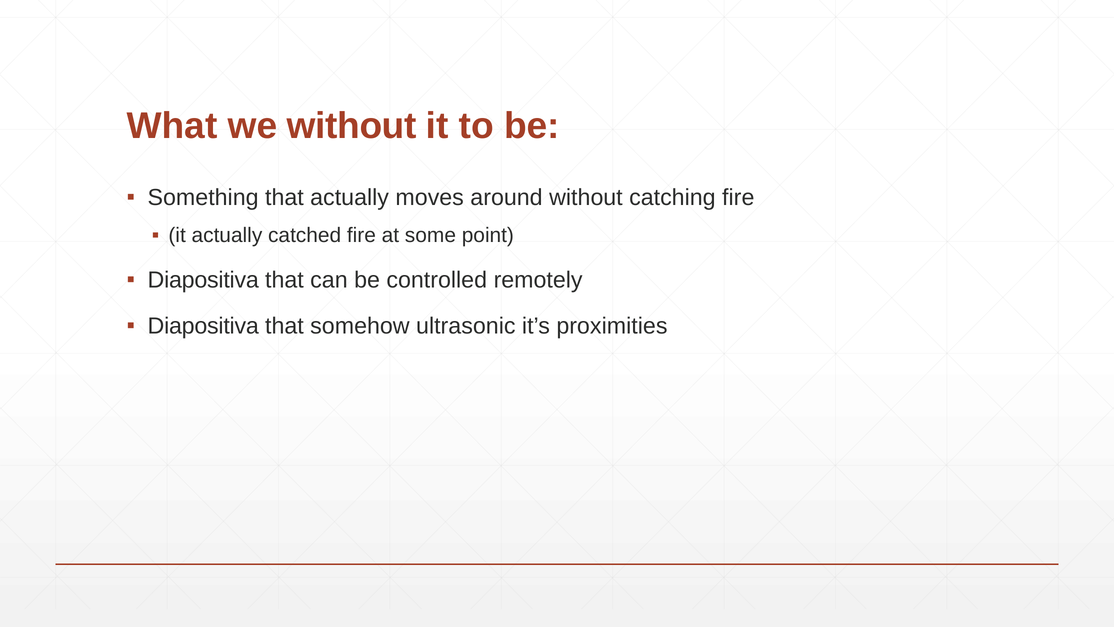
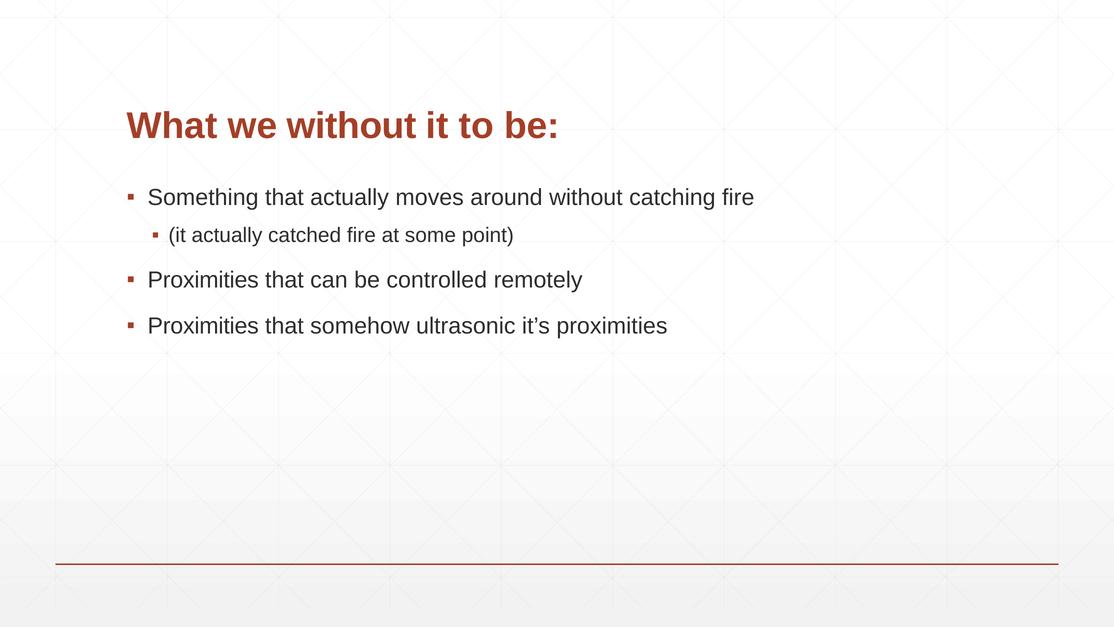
Diapositiva at (203, 280): Diapositiva -> Proximities
Diapositiva at (203, 326): Diapositiva -> Proximities
